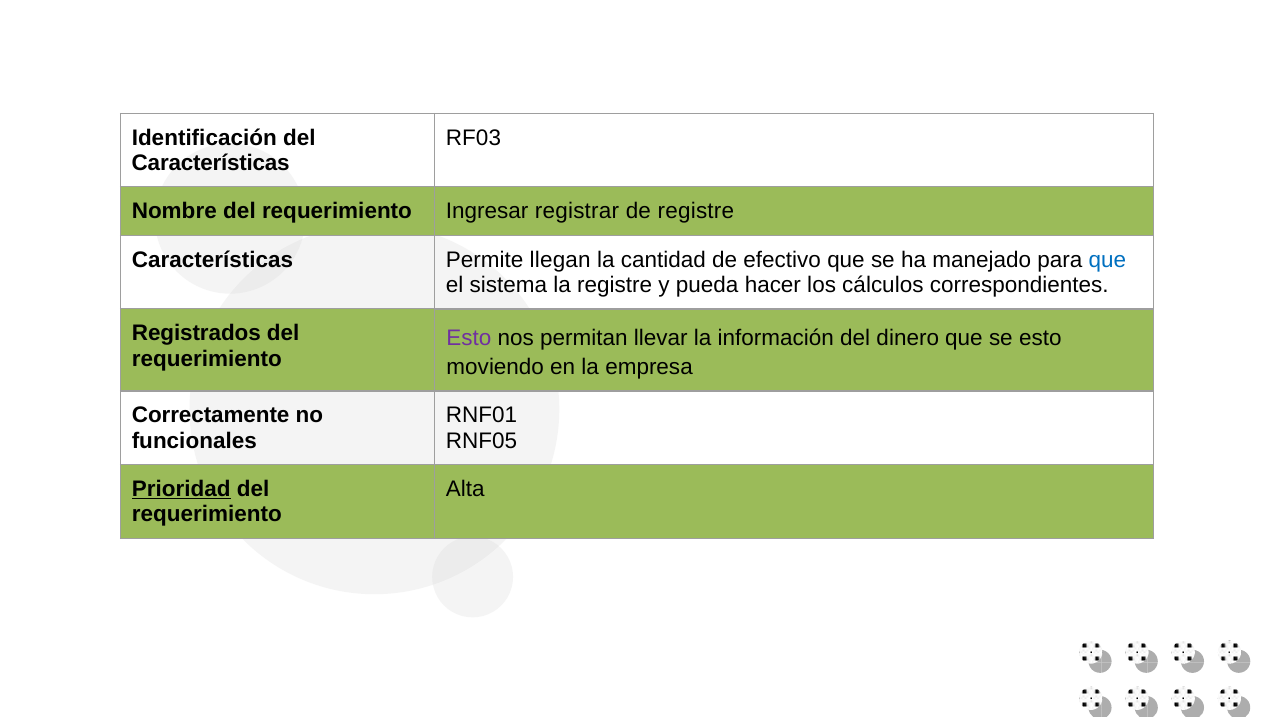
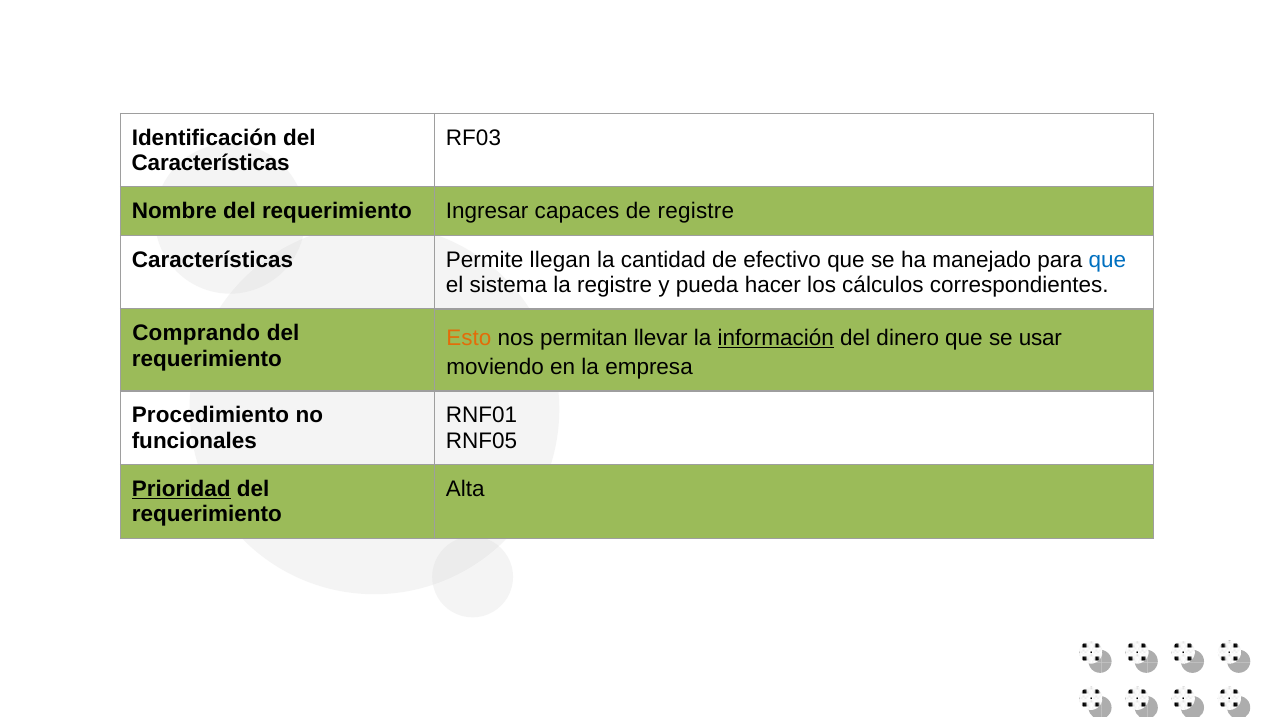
registrar: registrar -> capaces
Registrados: Registrados -> Comprando
Esto at (469, 337) colour: purple -> orange
información underline: none -> present
se esto: esto -> usar
Correctamente: Correctamente -> Procedimiento
